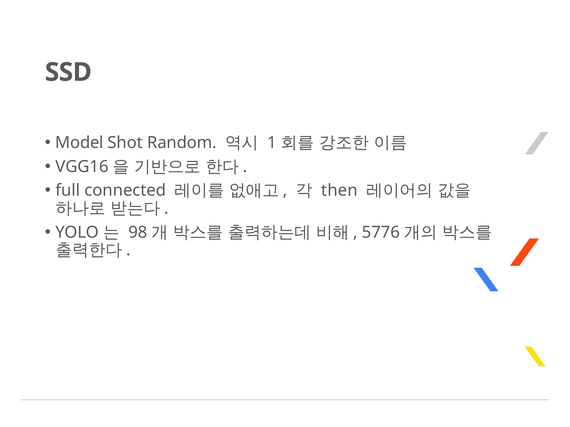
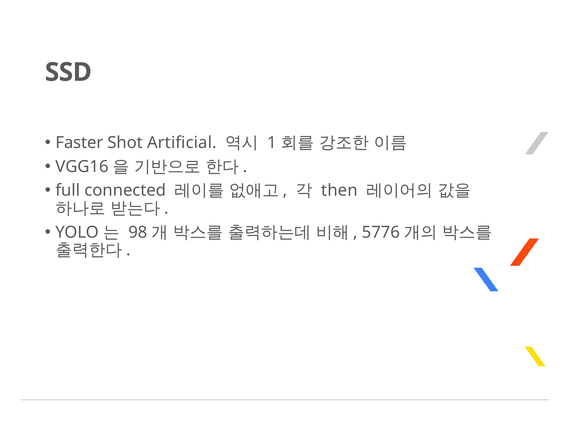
Model: Model -> Faster
Random: Random -> Artificial
